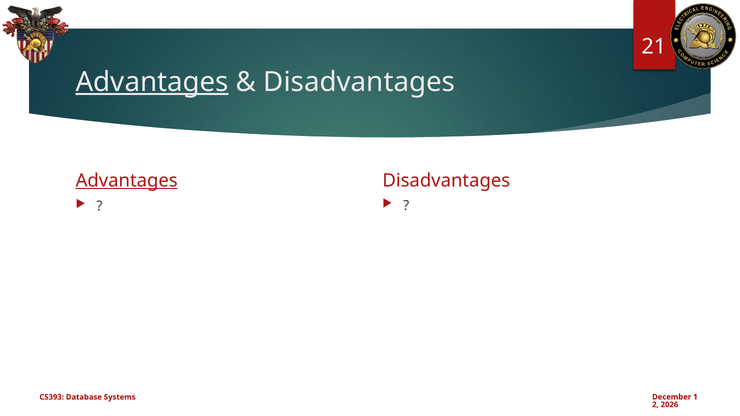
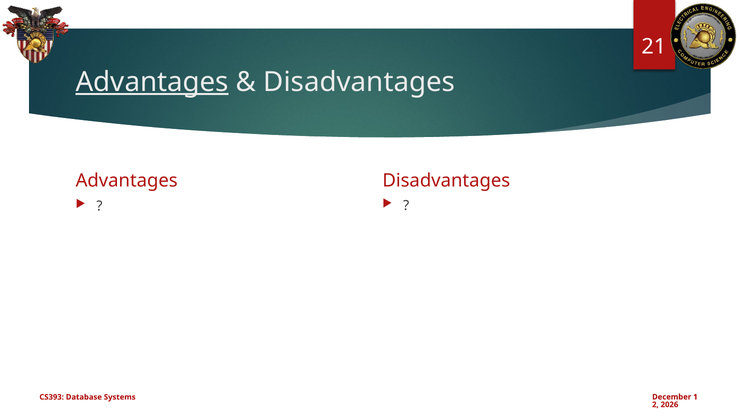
Advantages at (127, 181) underline: present -> none
